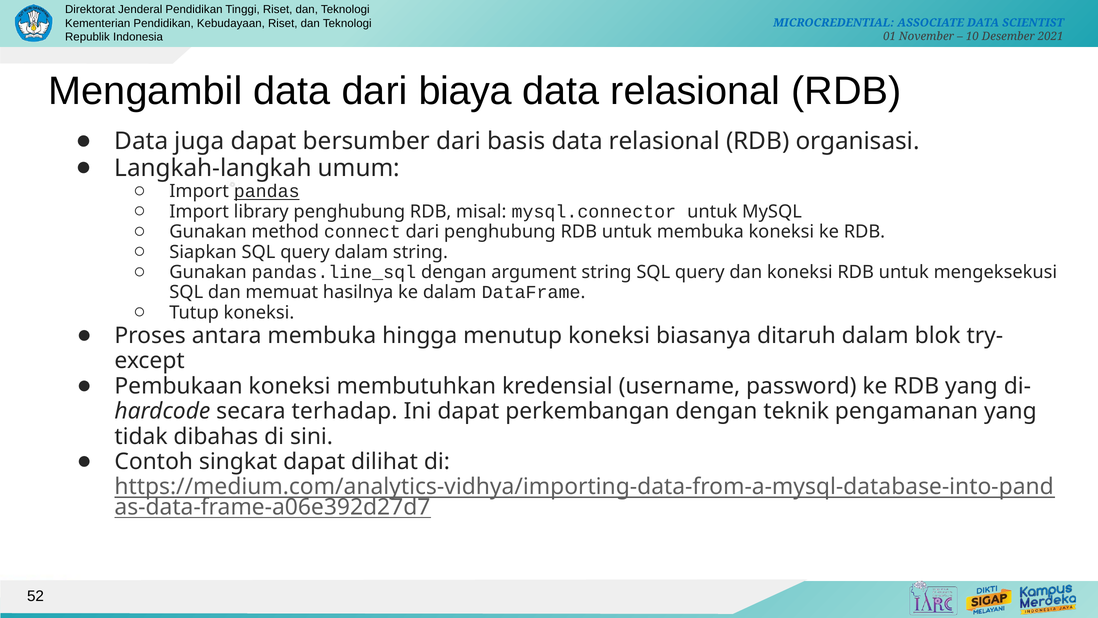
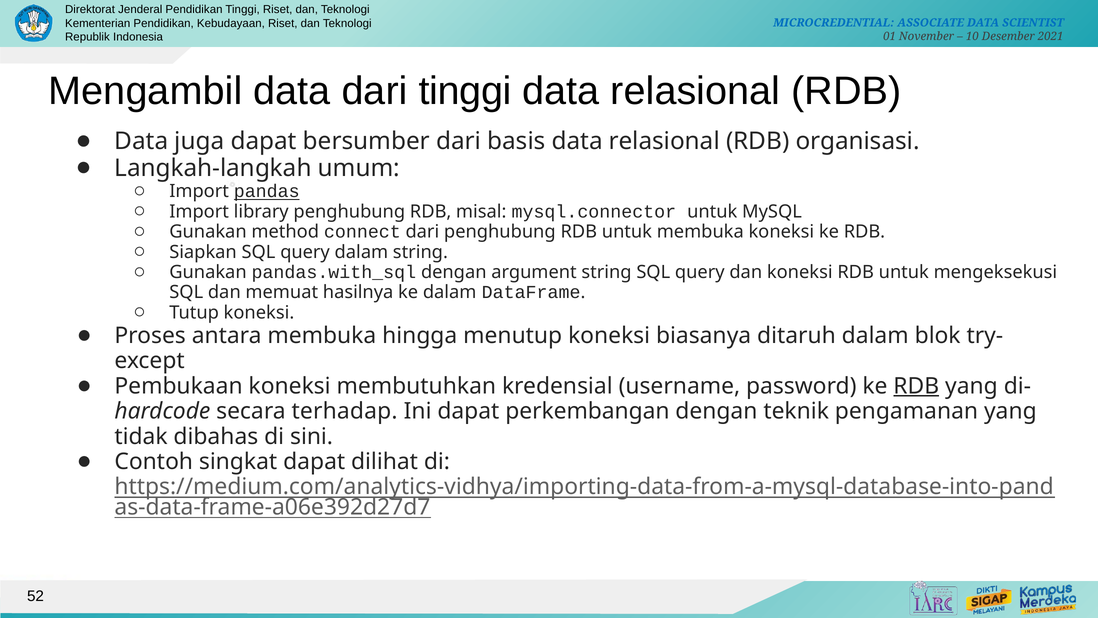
dari biaya: biaya -> tinggi
pandas.line_sql: pandas.line_sql -> pandas.with_sql
RDB at (916, 386) underline: none -> present
